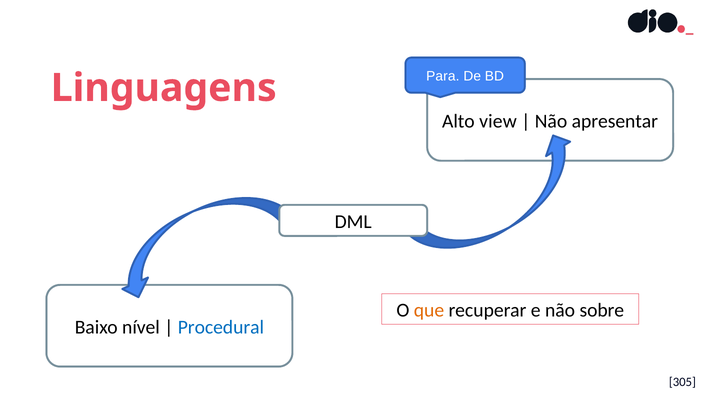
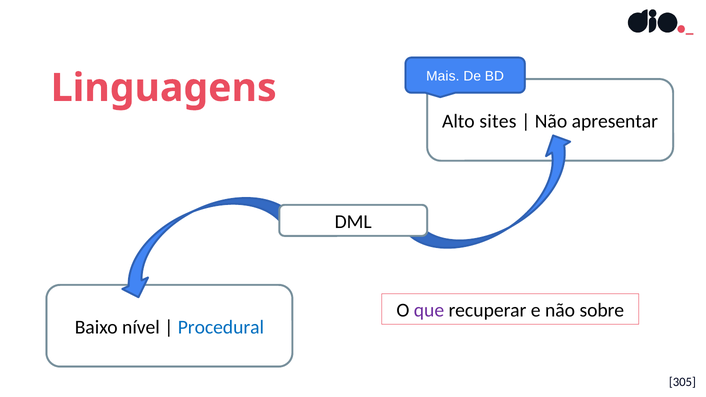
Para: Para -> Mais
view: view -> sites
que colour: orange -> purple
